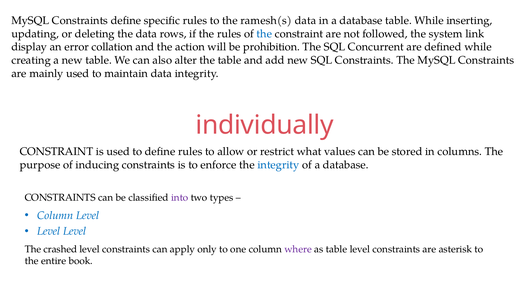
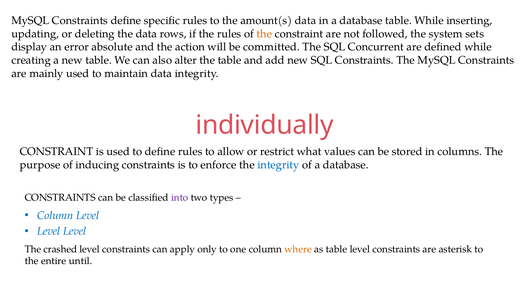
ramesh(s: ramesh(s -> amount(s
the at (264, 34) colour: blue -> orange
link: link -> sets
collation: collation -> absolute
prohibition: prohibition -> committed
where colour: purple -> orange
book: book -> until
